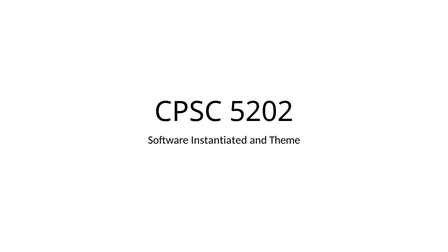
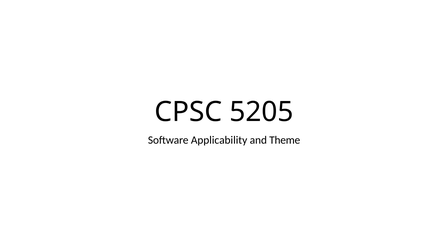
5202: 5202 -> 5205
Instantiated: Instantiated -> Applicability
